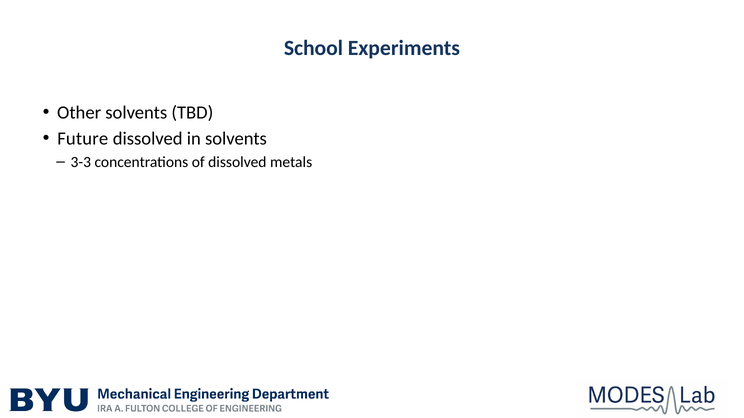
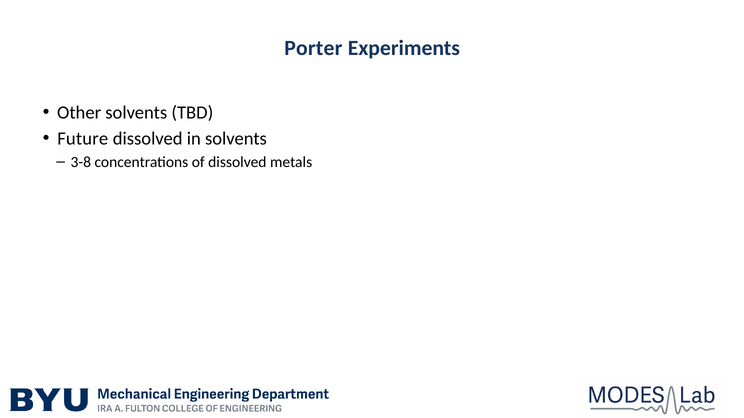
School: School -> Porter
3-3: 3-3 -> 3-8
